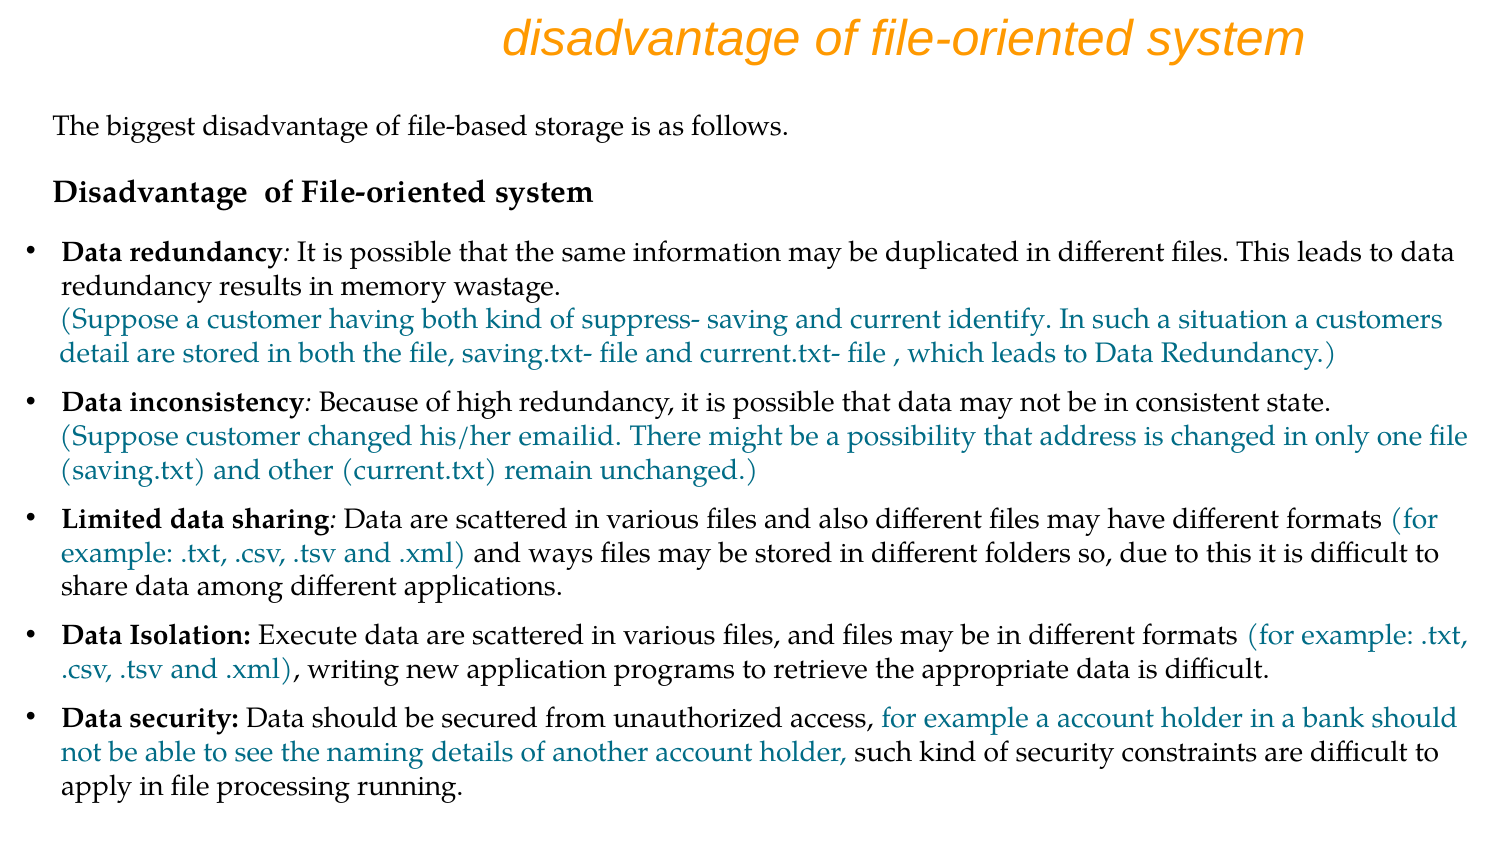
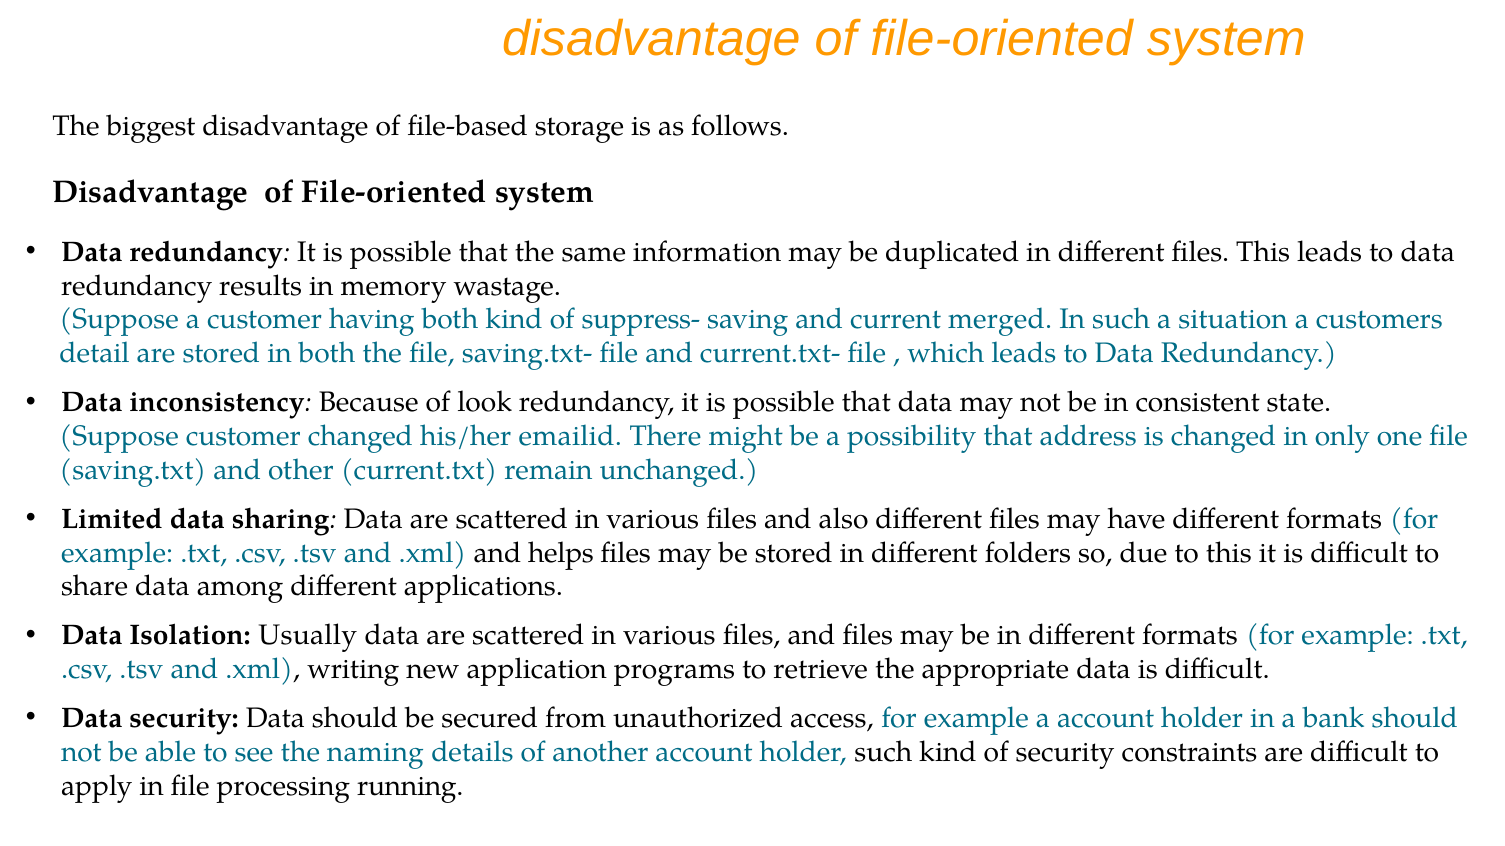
identify: identify -> merged
high: high -> look
ways: ways -> helps
Execute: Execute -> Usually
